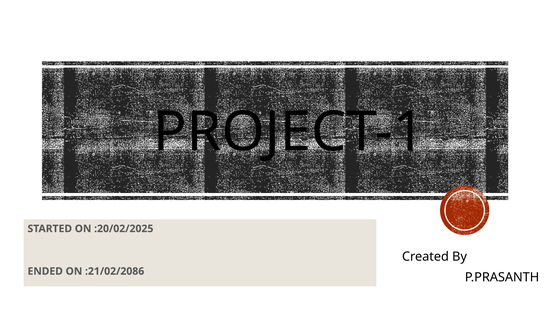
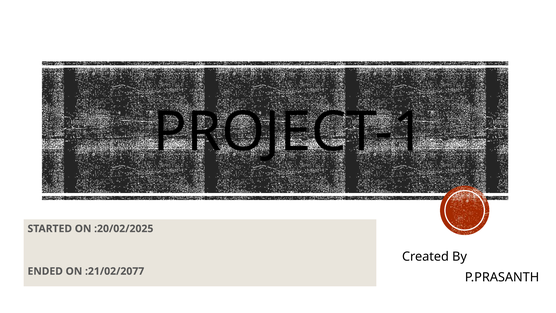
:21/02/2086: :21/02/2086 -> :21/02/2077
